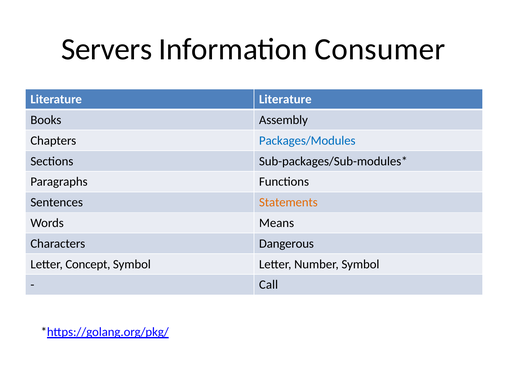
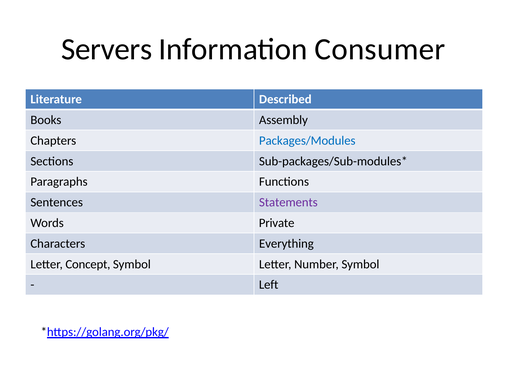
Literature Literature: Literature -> Described
Statements colour: orange -> purple
Means: Means -> Private
Dangerous: Dangerous -> Everything
Call: Call -> Left
